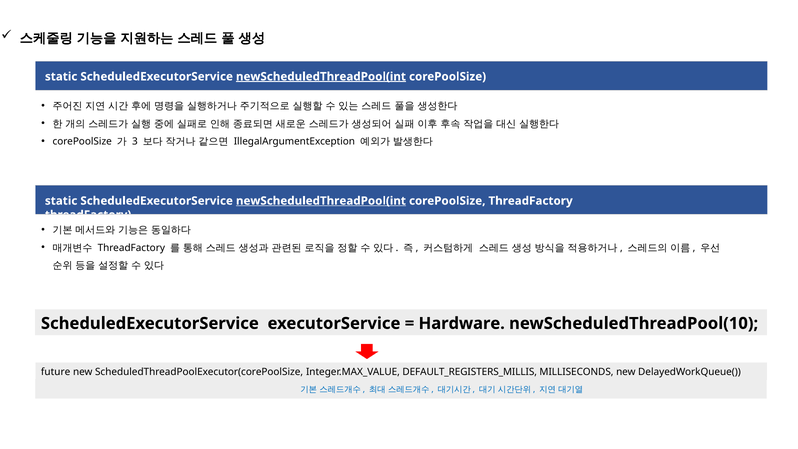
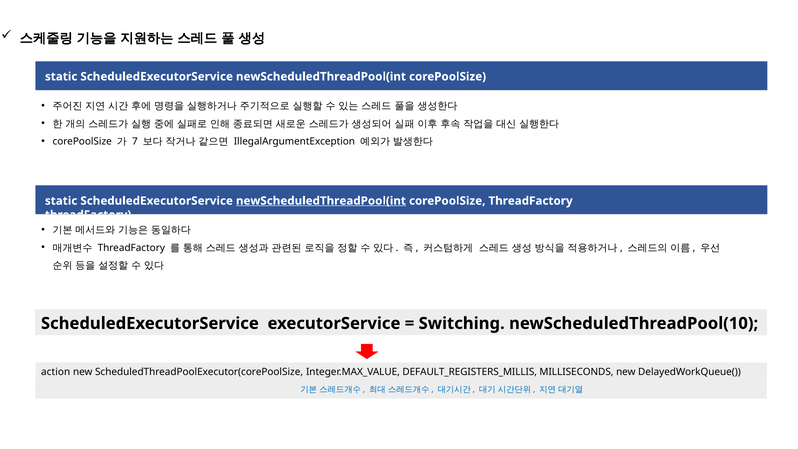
newScheduledThreadPool(int at (321, 77) underline: present -> none
3: 3 -> 7
Hardware: Hardware -> Switching
future: future -> action
